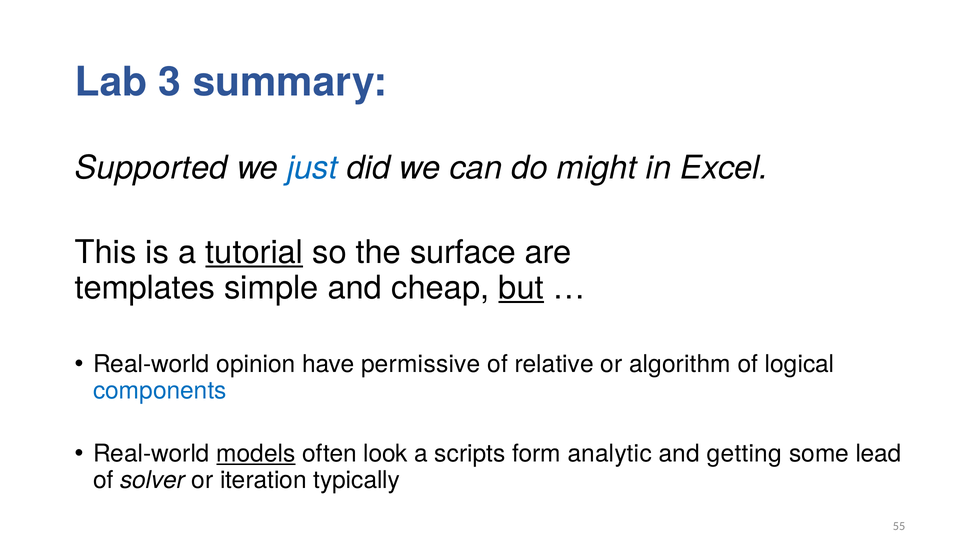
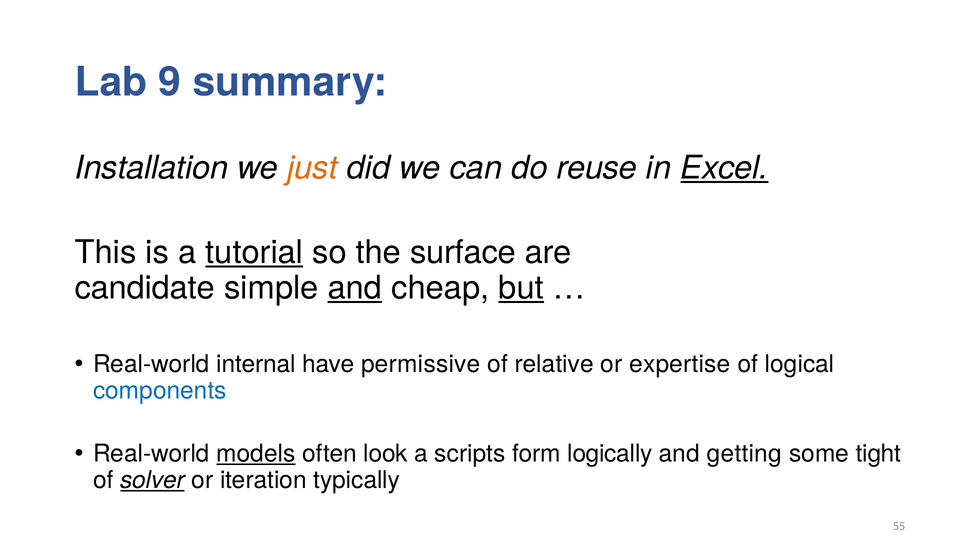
3: 3 -> 9
Supported: Supported -> Installation
just colour: blue -> orange
might: might -> reuse
Excel underline: none -> present
templates: templates -> candidate
and at (355, 288) underline: none -> present
opinion: opinion -> internal
algorithm: algorithm -> expertise
analytic: analytic -> logically
lead: lead -> tight
solver underline: none -> present
